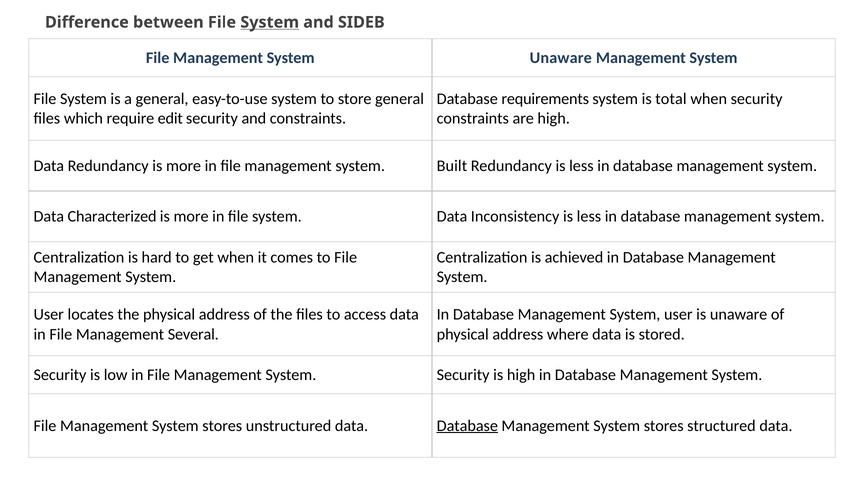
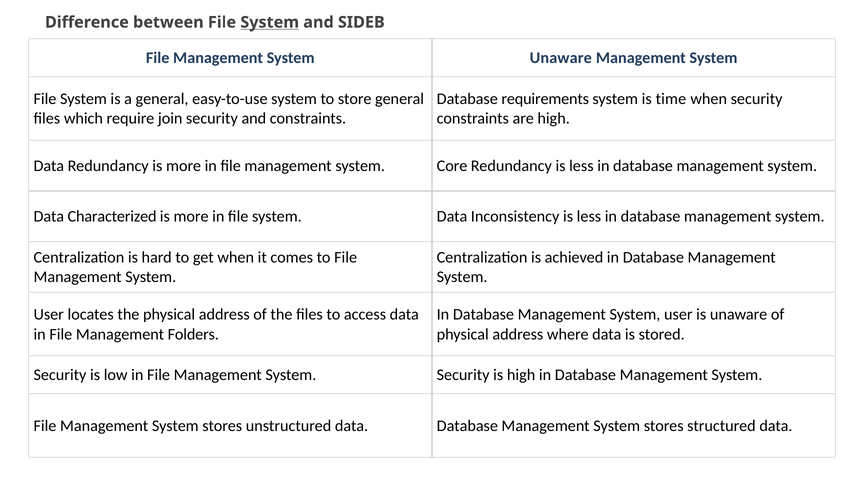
total: total -> time
edit: edit -> join
Built: Built -> Core
Several: Several -> Folders
Database at (467, 426) underline: present -> none
